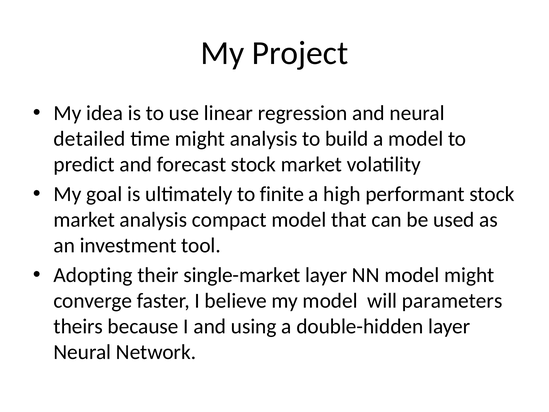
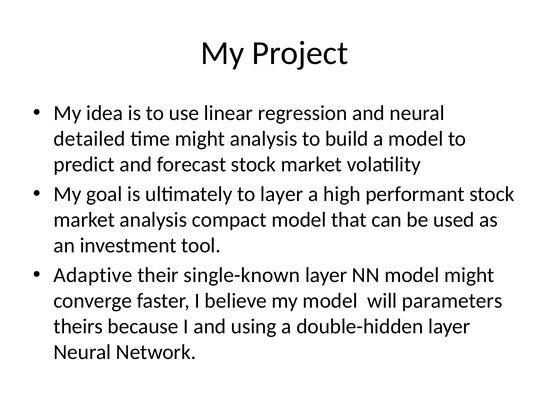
to finite: finite -> layer
Adopting: Adopting -> Adaptive
single-market: single-market -> single-known
